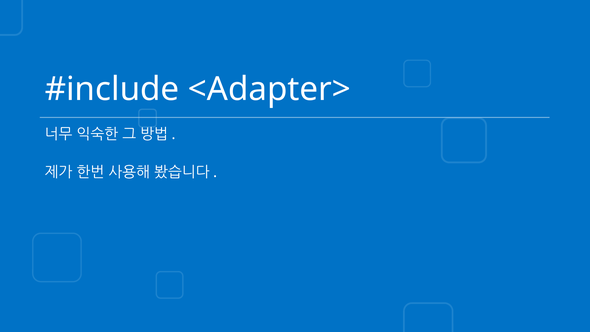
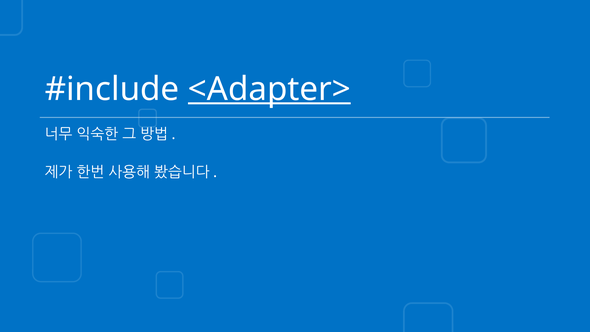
<Adapter> underline: none -> present
